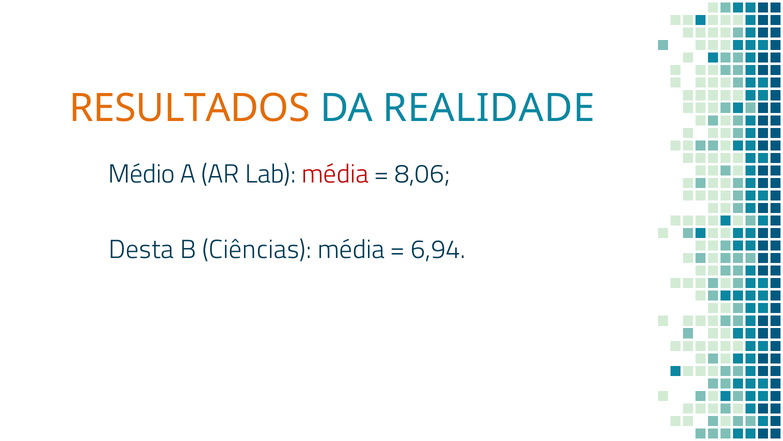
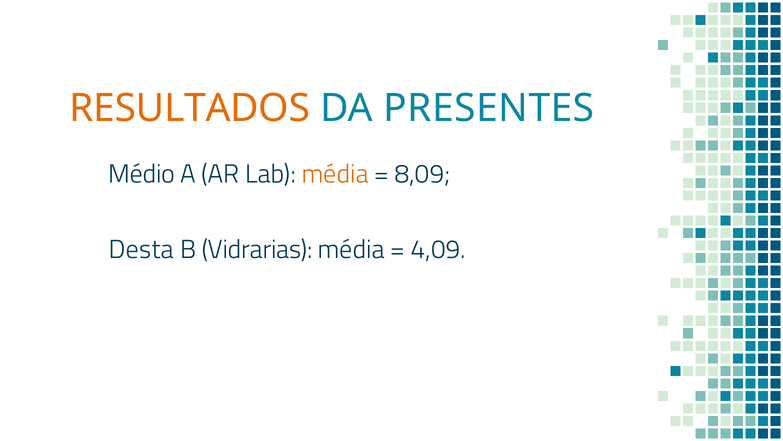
REALIDADE: REALIDADE -> PRESENTES
média at (335, 174) colour: red -> orange
8,06: 8,06 -> 8,09
Ciências: Ciências -> Vidrarias
6,94: 6,94 -> 4,09
